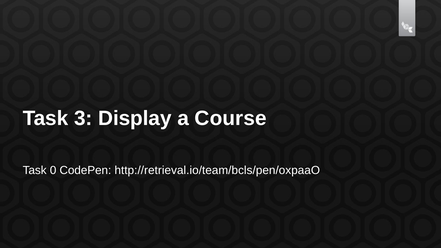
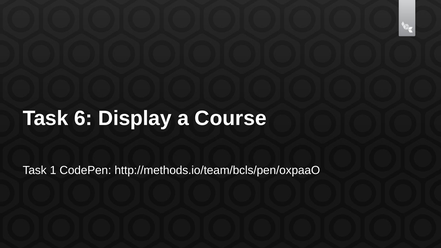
3: 3 -> 6
0: 0 -> 1
http://retrieval.io/team/bcls/pen/oxpaaO: http://retrieval.io/team/bcls/pen/oxpaaO -> http://methods.io/team/bcls/pen/oxpaaO
